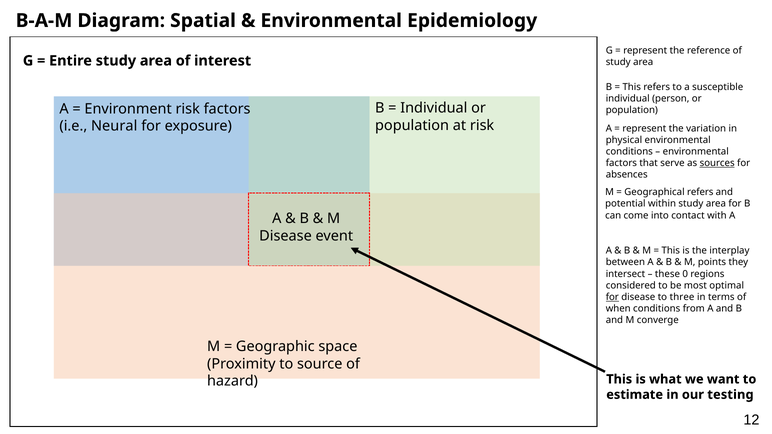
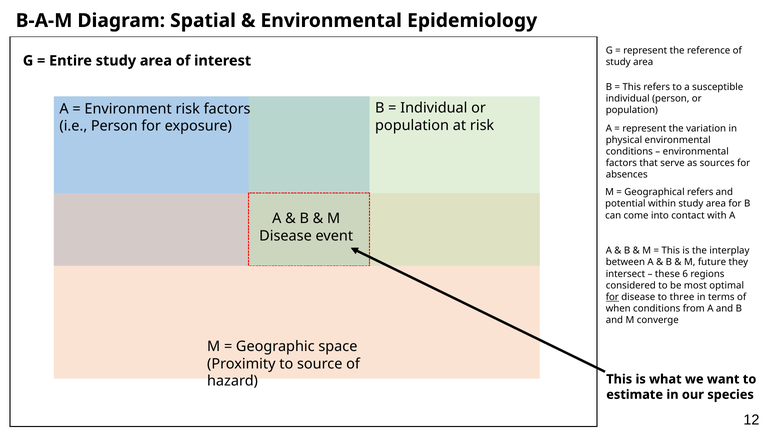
i.e Neural: Neural -> Person
sources underline: present -> none
points: points -> future
0: 0 -> 6
testing: testing -> species
